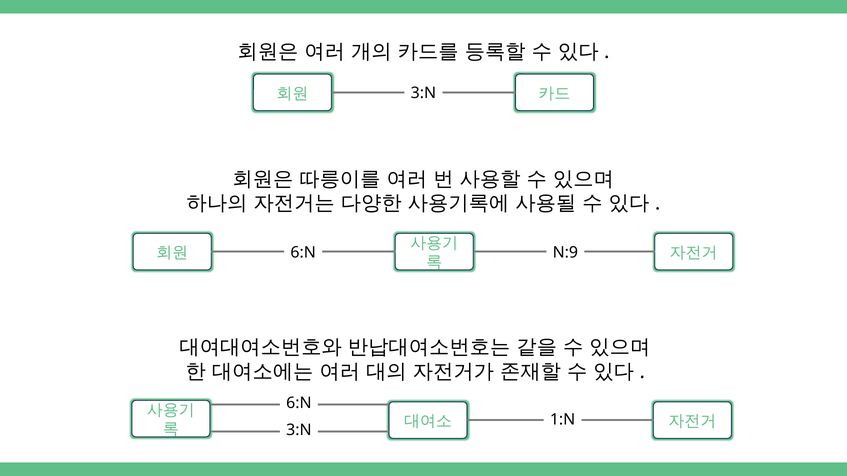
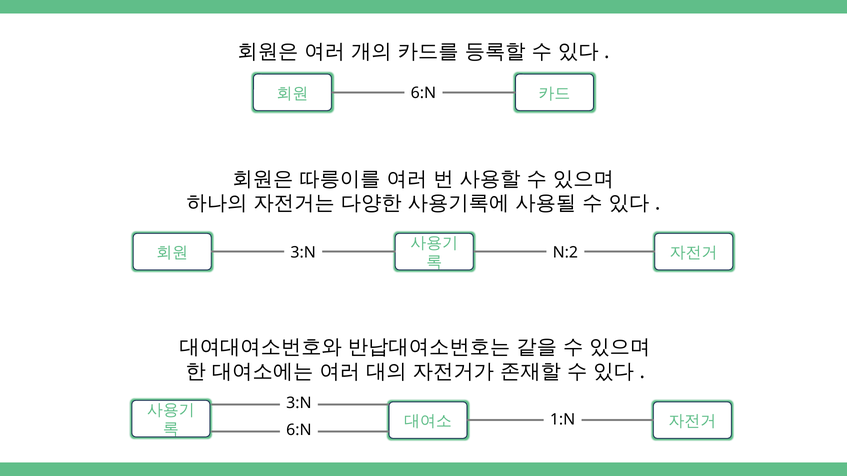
3:N at (423, 93): 3:N -> 6:N
6:N at (303, 253): 6:N -> 3:N
N:9: N:9 -> N:2
6:N at (299, 403): 6:N -> 3:N
3:N at (299, 430): 3:N -> 6:N
